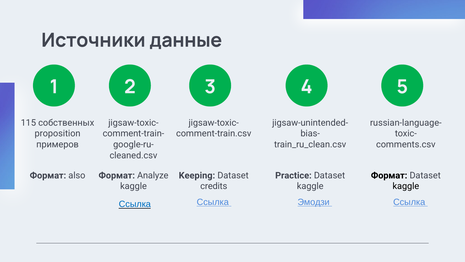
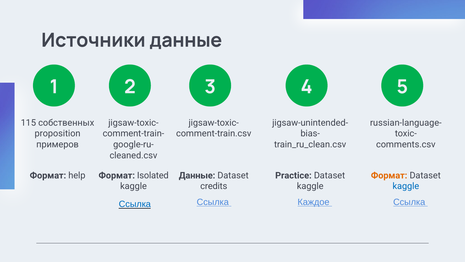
Analyze: Analyze -> Isolated
Keeping at (197, 175): Keeping -> Данные
Формат at (389, 175) colour: black -> orange
also: also -> help
kaggle at (406, 186) colour: black -> blue
Эмодзи: Эмодзи -> Каждое
